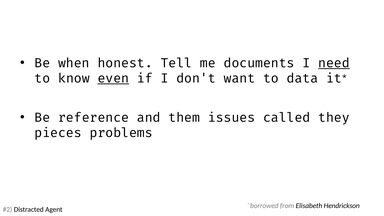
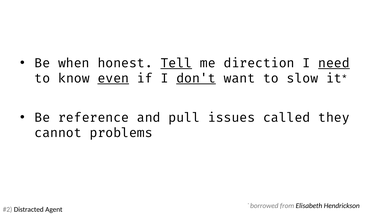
Tell underline: none -> present
documents: documents -> direction
don't underline: none -> present
data: data -> slow
them: them -> pull
pieces: pieces -> cannot
